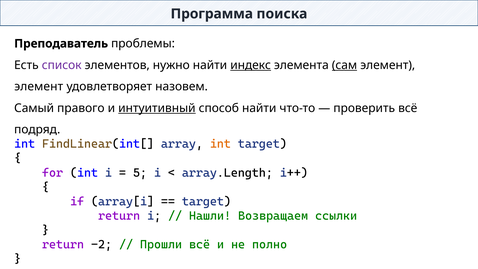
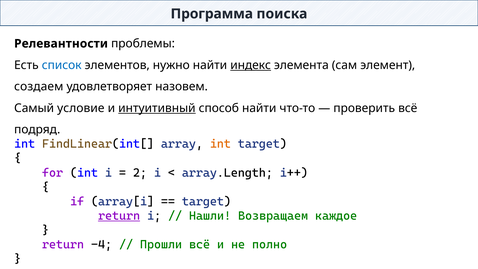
Преподаватель: Преподаватель -> Релевантности
список colour: purple -> blue
сам underline: present -> none
элемент at (39, 87): элемент -> создаем
правого: правого -> условие
5: 5 -> 2
return at (119, 216) underline: none -> present
ссылки: ссылки -> каждое
-2: -2 -> -4
